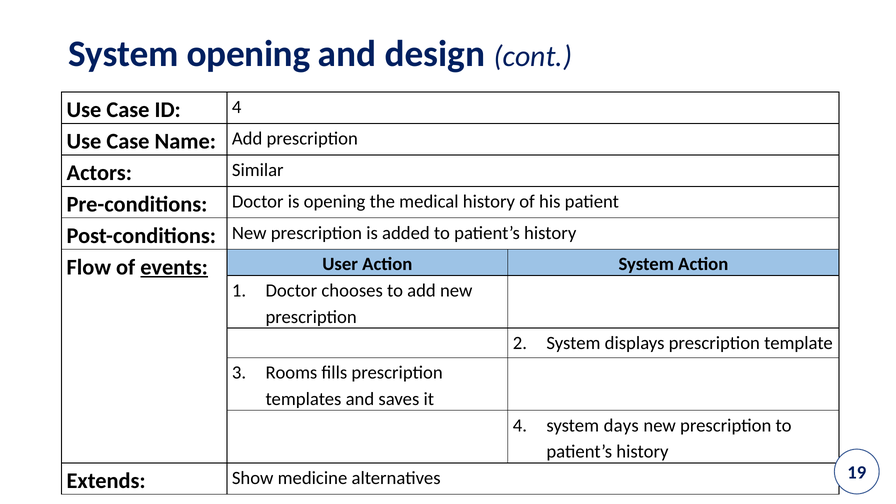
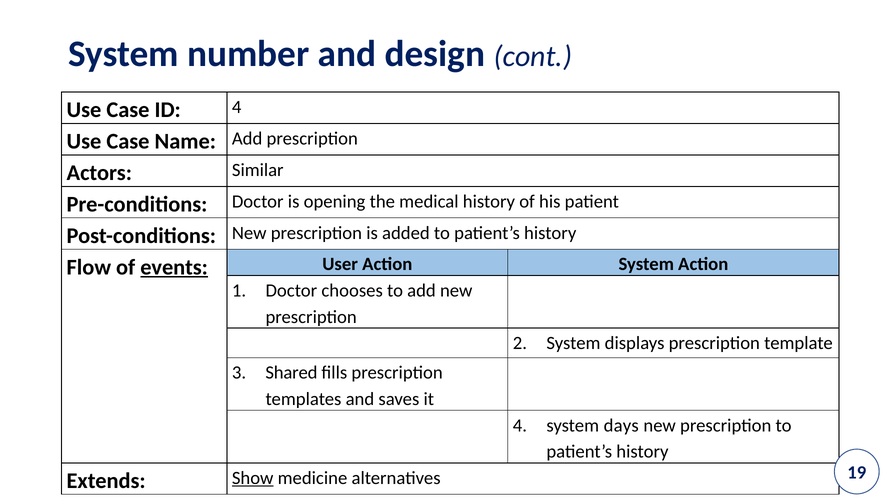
System opening: opening -> number
Rooms: Rooms -> Shared
Show underline: none -> present
